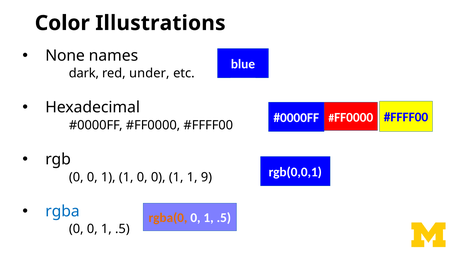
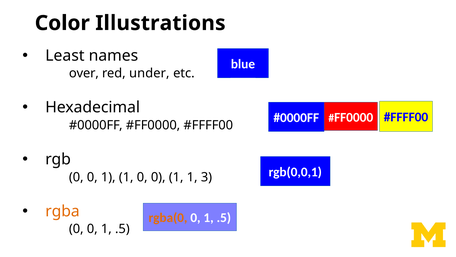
None: None -> Least
dark: dark -> over
9: 9 -> 3
rgba colour: blue -> orange
